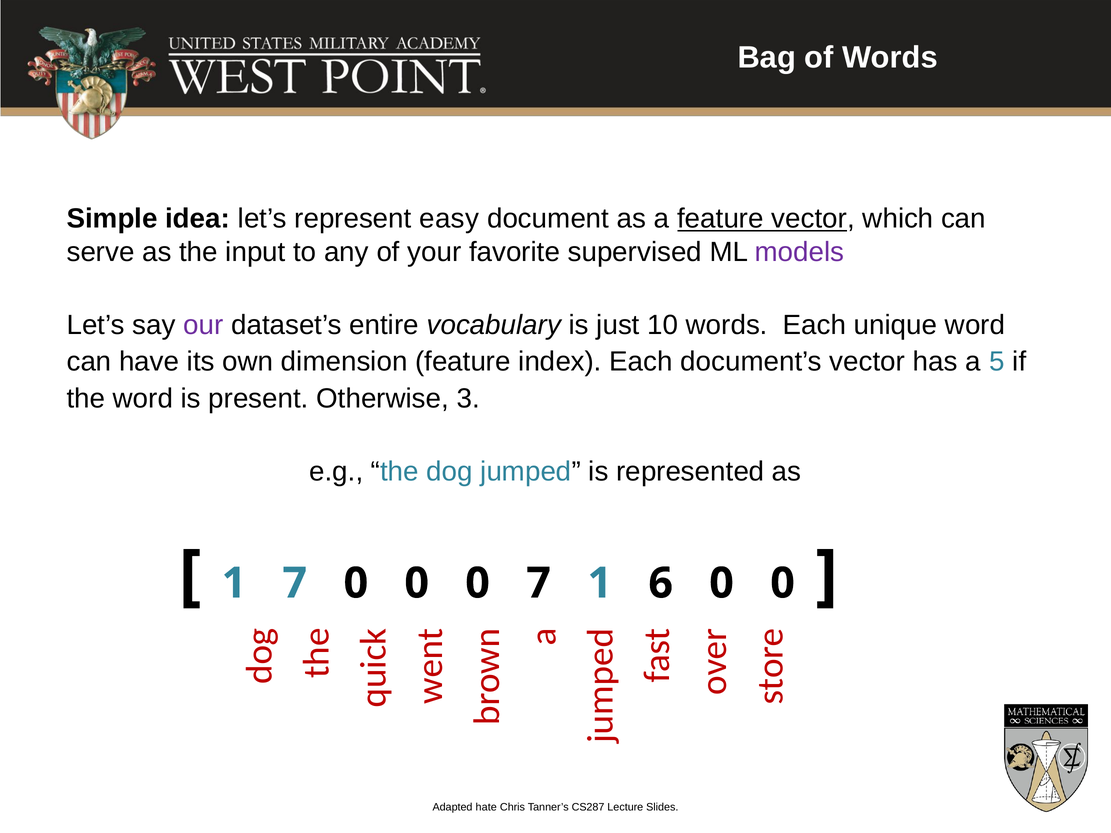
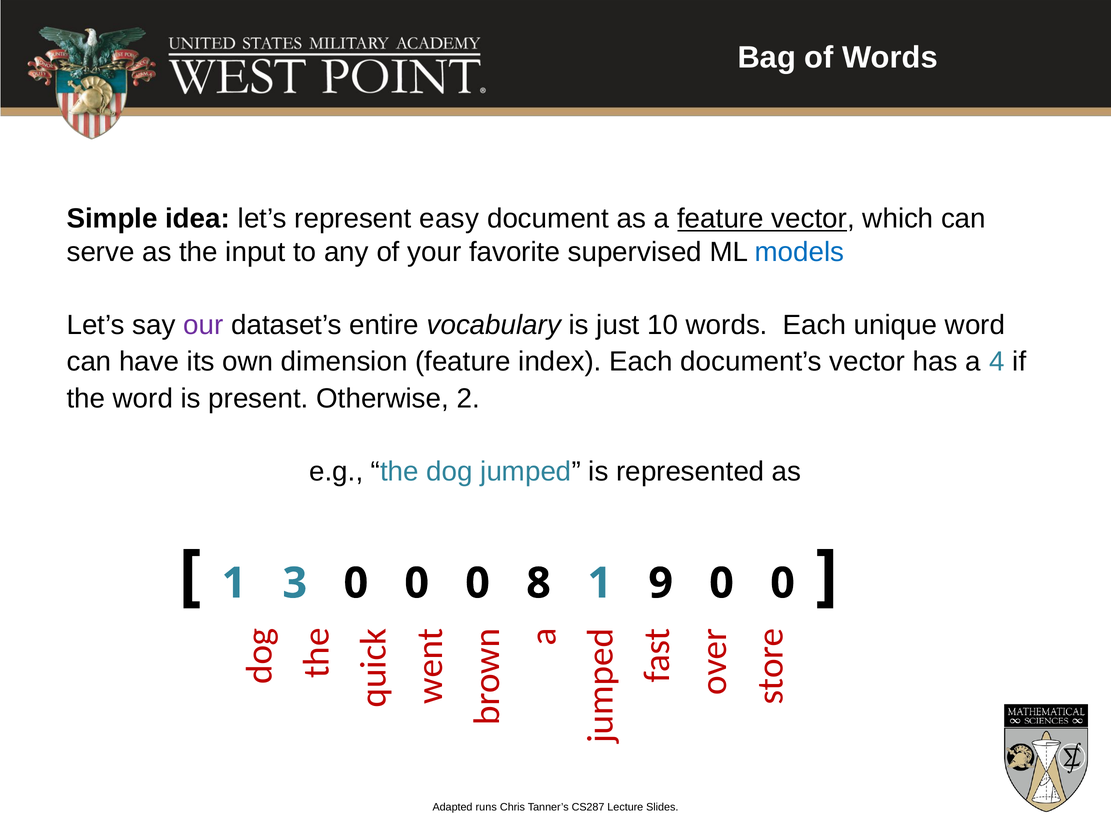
models colour: purple -> blue
5: 5 -> 4
3: 3 -> 2
1 7: 7 -> 3
0 7: 7 -> 8
6: 6 -> 9
hate: hate -> runs
